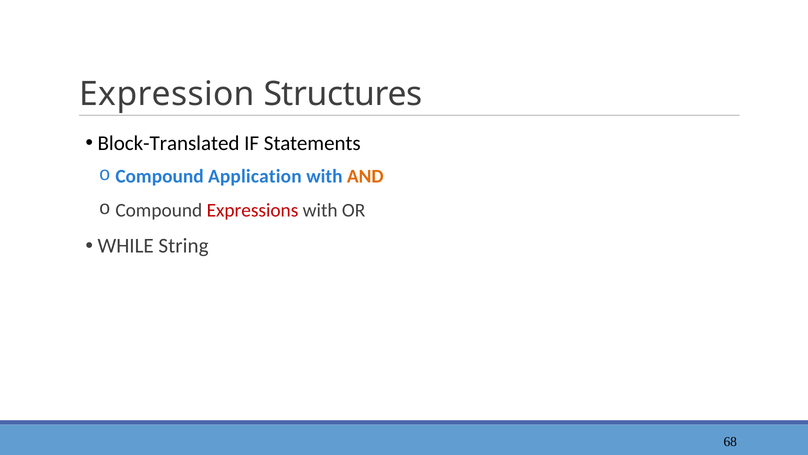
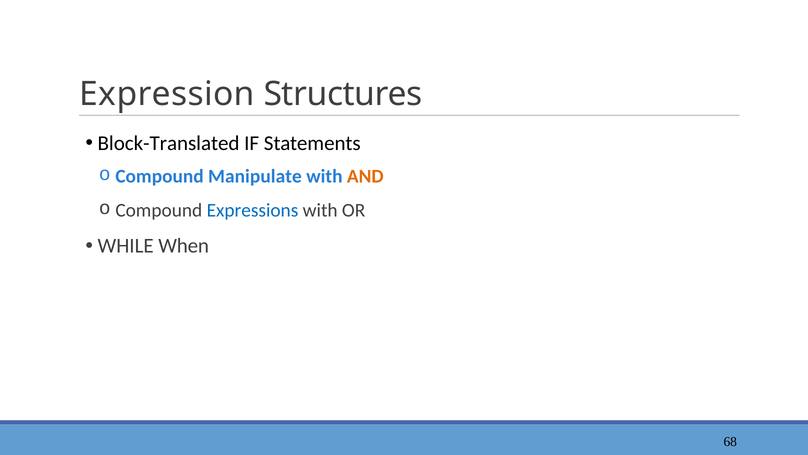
Application: Application -> Manipulate
Expressions colour: red -> blue
String: String -> When
